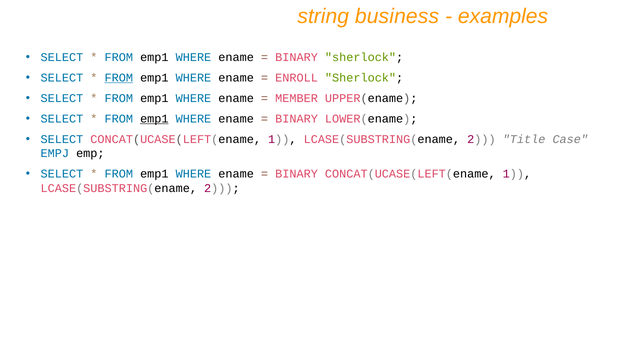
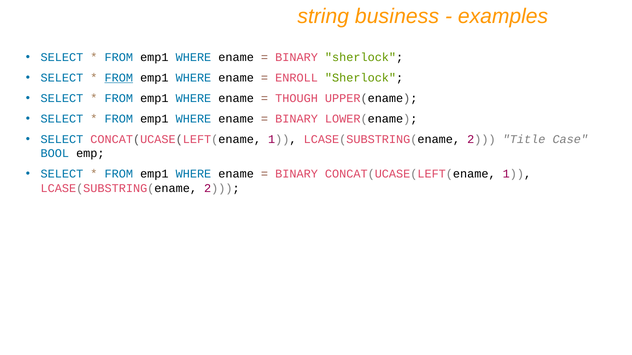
MEMBER: MEMBER -> THOUGH
emp1 at (154, 119) underline: present -> none
EMPJ: EMPJ -> BOOL
